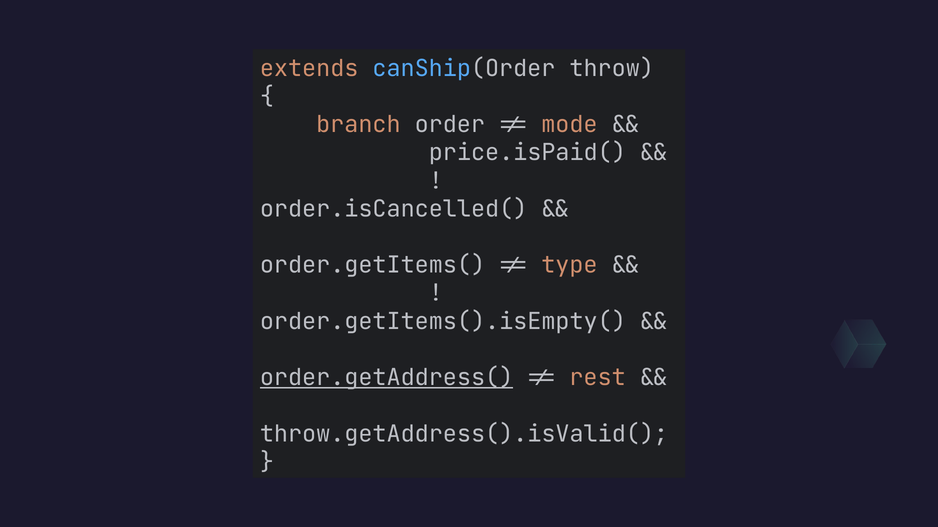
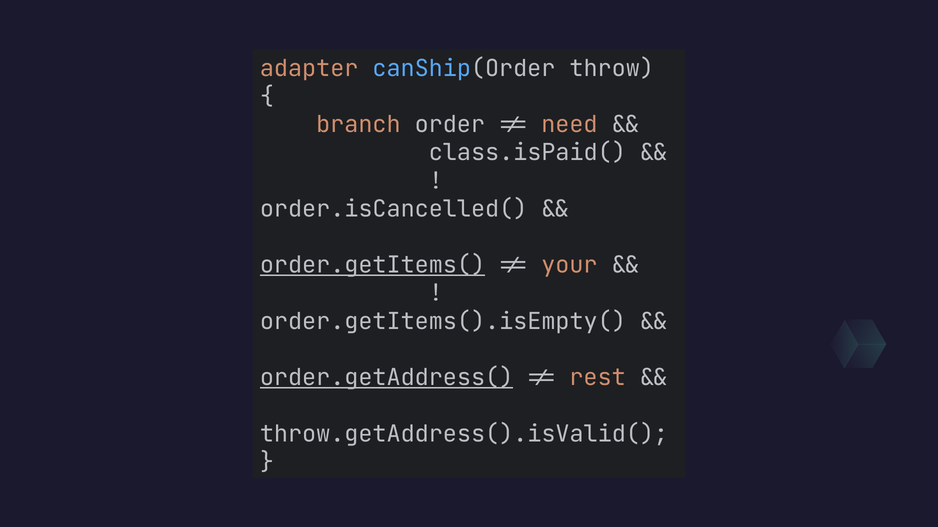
extends: extends -> adapter
mode: mode -> need
price.isPaid(: price.isPaid( -> class.isPaid(
order.getItems( underline: none -> present
type: type -> your
